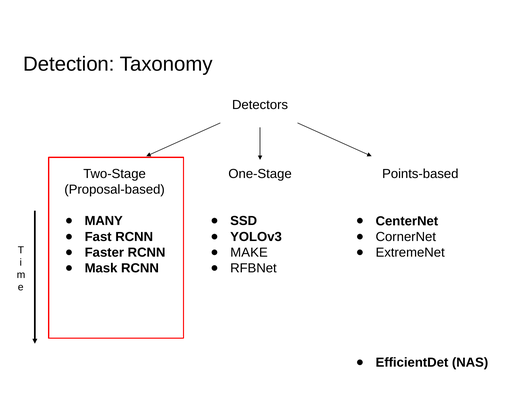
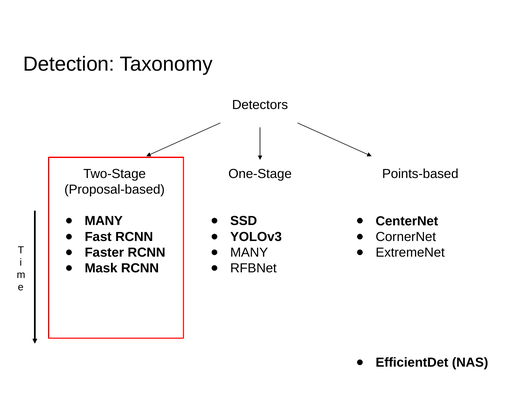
MAKE at (249, 252): MAKE -> MANY
